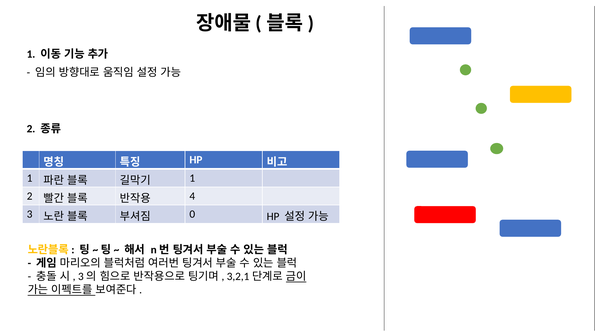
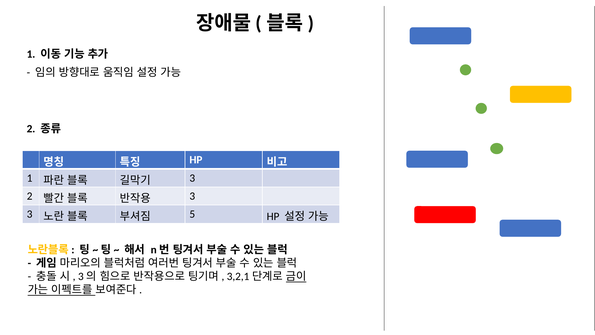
1 at (192, 178): 1 -> 3
4 at (192, 196): 4 -> 3
0: 0 -> 5
